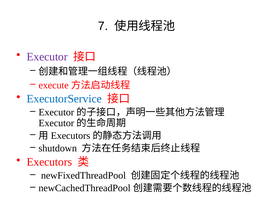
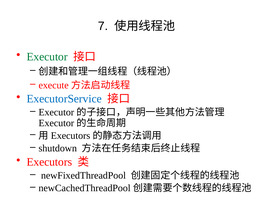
Executor colour: purple -> green
